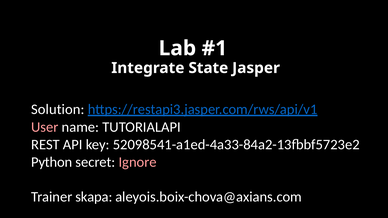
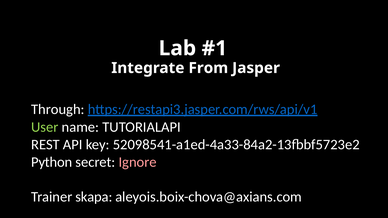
State: State -> From
Solution: Solution -> Through
User colour: pink -> light green
